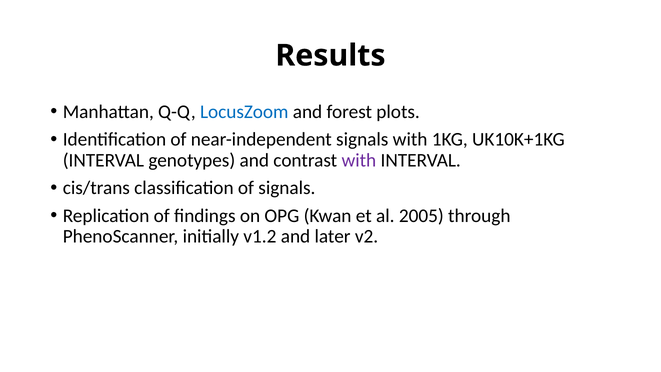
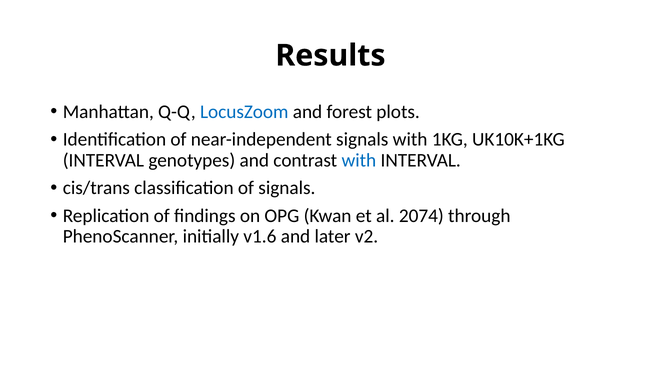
with at (359, 160) colour: purple -> blue
2005: 2005 -> 2074
v1.2: v1.2 -> v1.6
